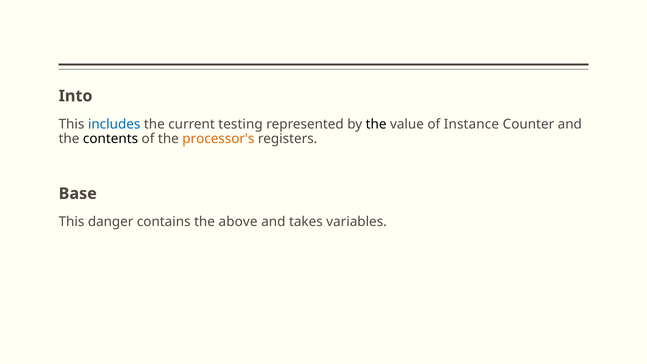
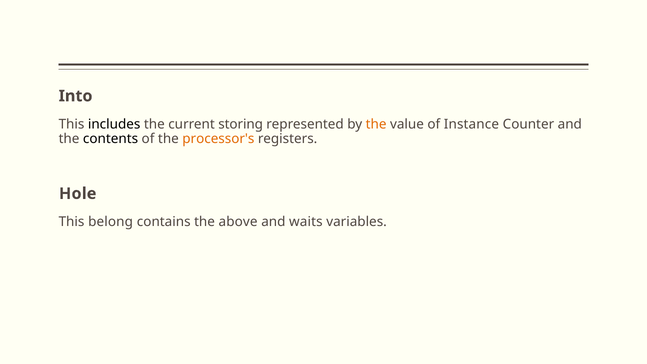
includes colour: blue -> black
testing: testing -> storing
the at (376, 124) colour: black -> orange
Base: Base -> Hole
danger: danger -> belong
takes: takes -> waits
